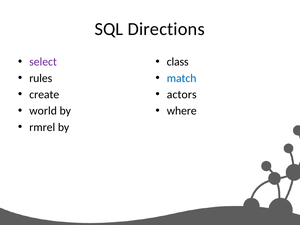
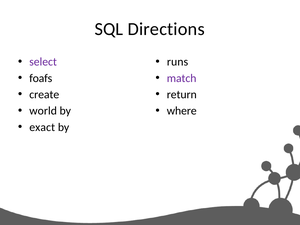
class: class -> runs
rules: rules -> foafs
match colour: blue -> purple
actors: actors -> return
rmrel: rmrel -> exact
